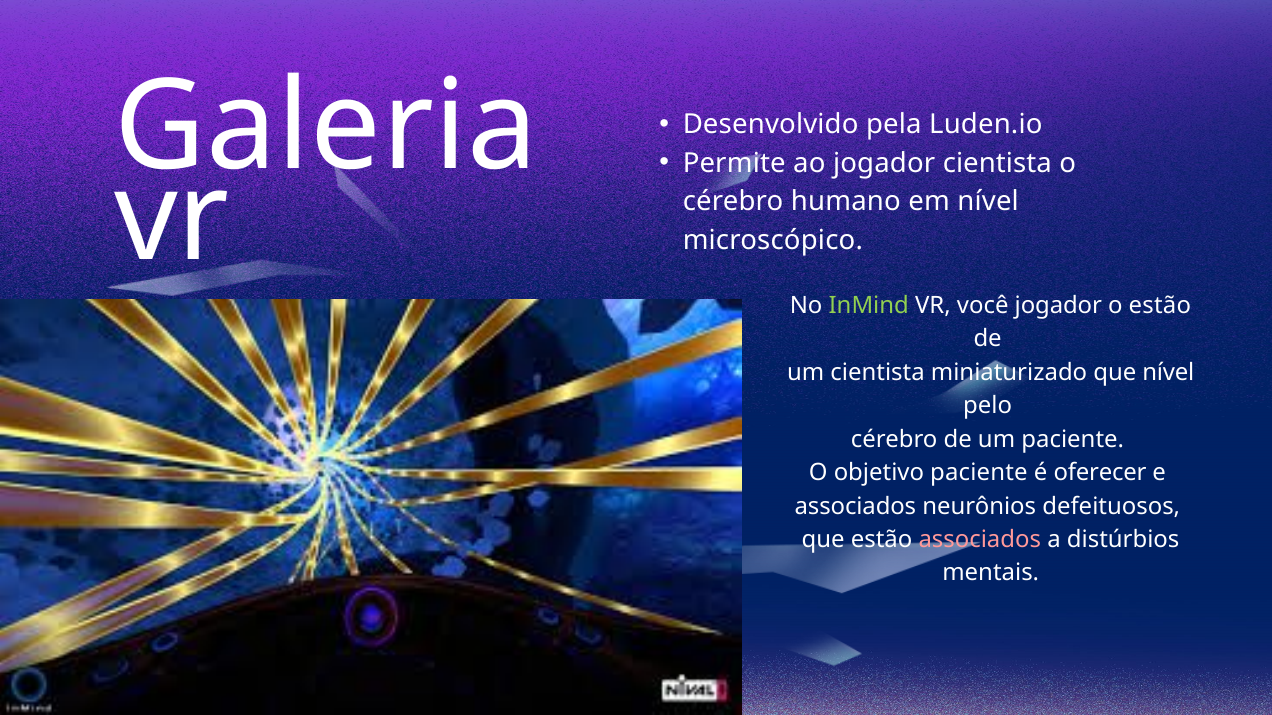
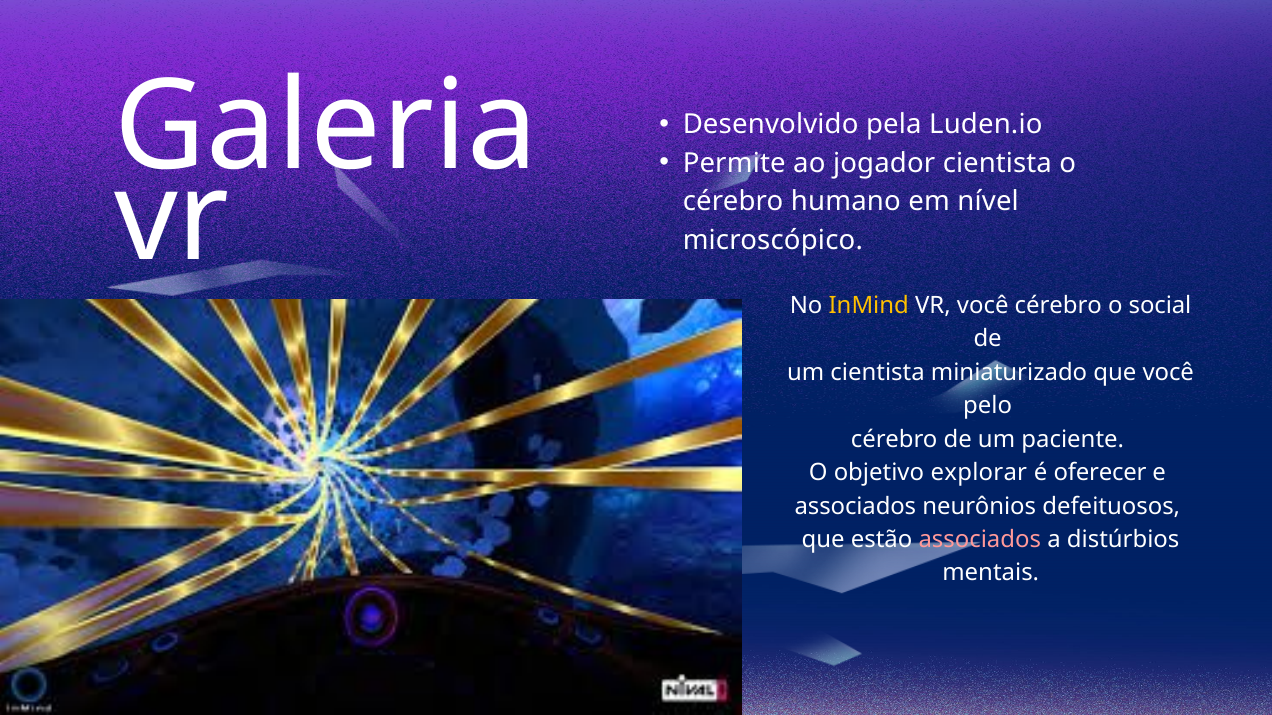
InMind colour: light green -> yellow
você jogador: jogador -> cérebro
o estão: estão -> social
que nível: nível -> você
objetivo paciente: paciente -> explorar
